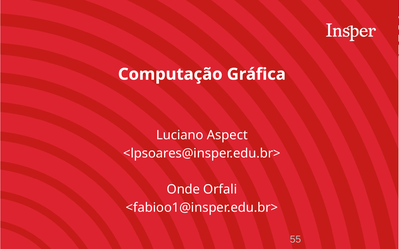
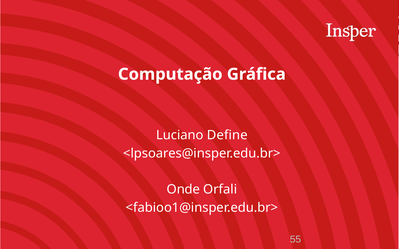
Aspect: Aspect -> Define
